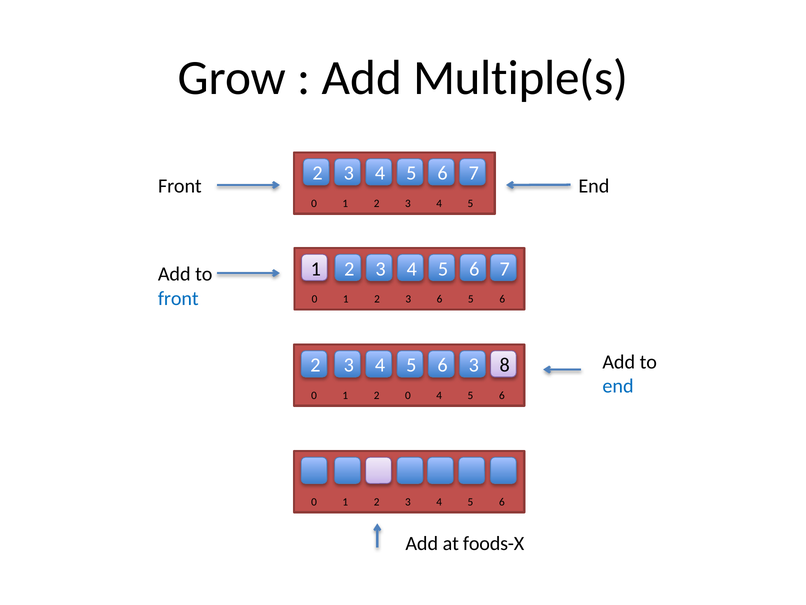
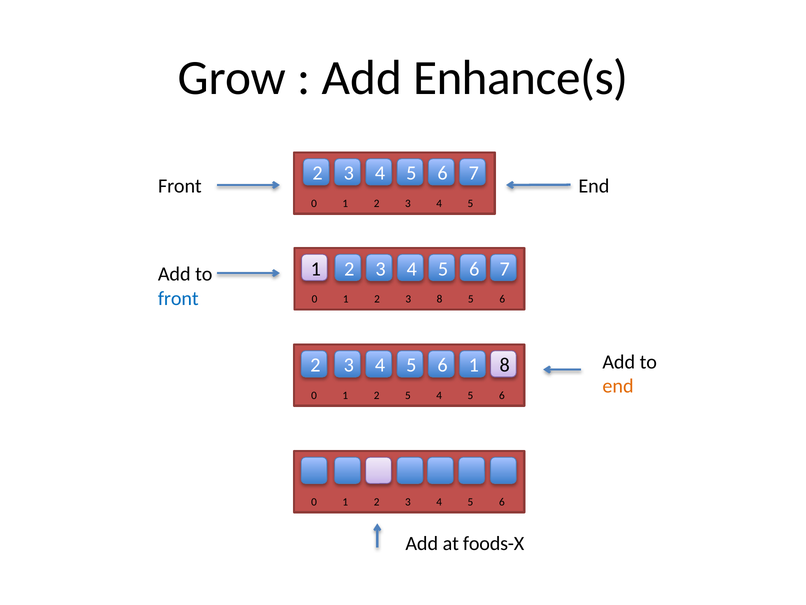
Multiple(s: Multiple(s -> Enhance(s
3 6: 6 -> 8
6 3: 3 -> 1
end at (618, 386) colour: blue -> orange
2 0: 0 -> 5
